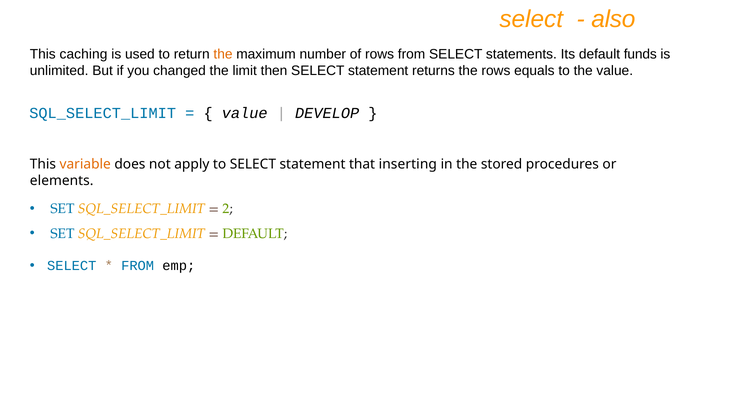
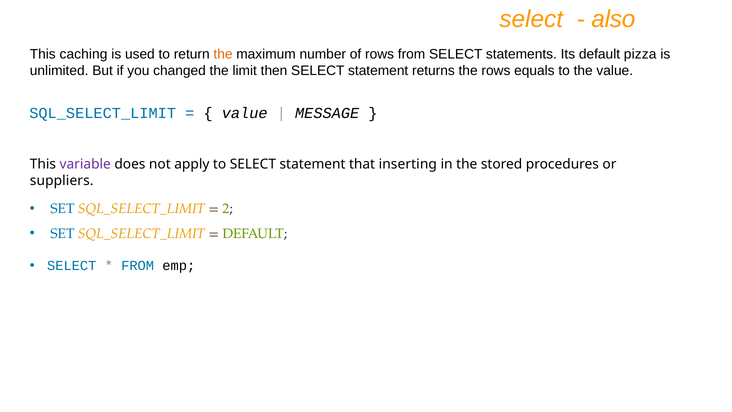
funds: funds -> pizza
DEVELOP: DEVELOP -> MESSAGE
variable colour: orange -> purple
elements: elements -> suppliers
